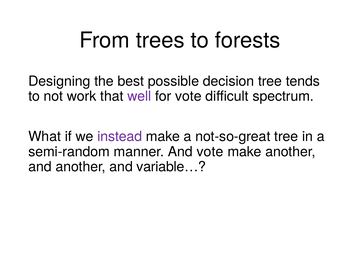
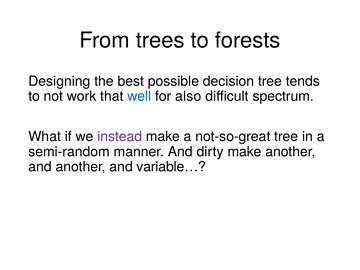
well colour: purple -> blue
for vote: vote -> also
And vote: vote -> dirty
